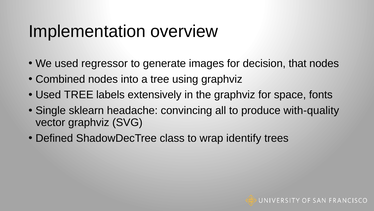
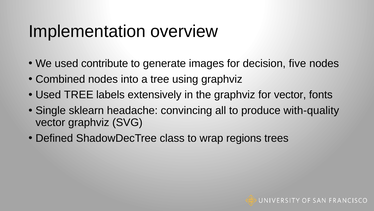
regressor: regressor -> contribute
that: that -> five
for space: space -> vector
identify: identify -> regions
